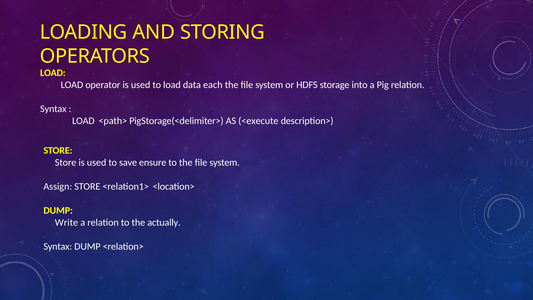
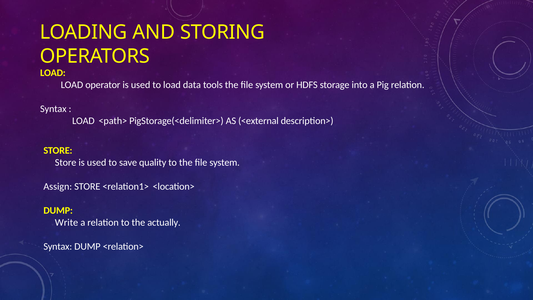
each: each -> tools
<execute: <execute -> <external
ensure: ensure -> quality
